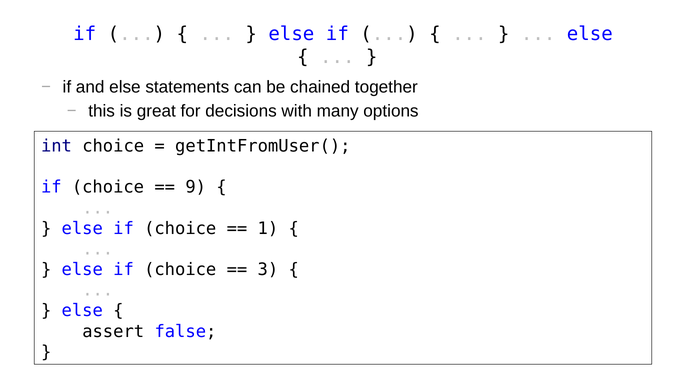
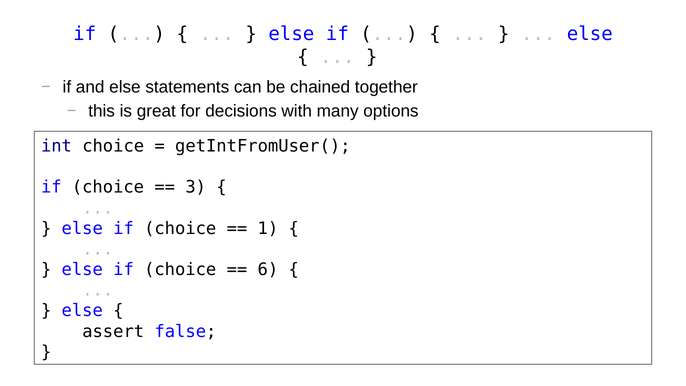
9: 9 -> 3
3: 3 -> 6
